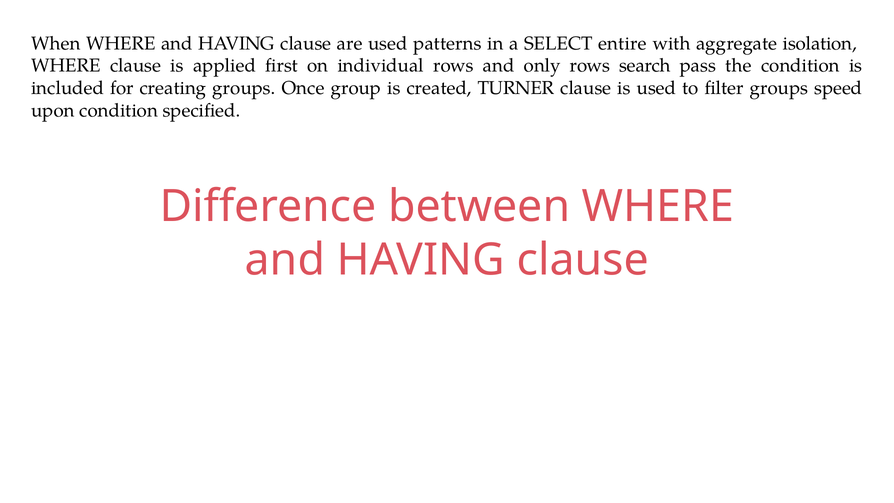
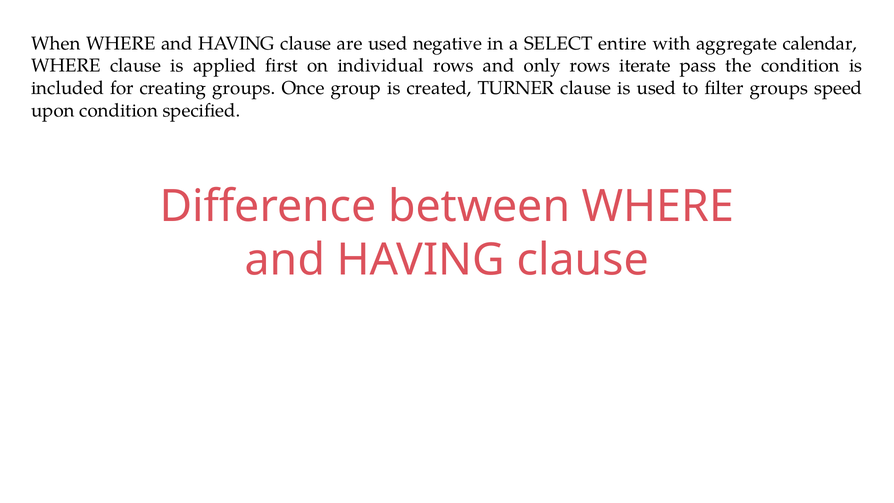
patterns: patterns -> negative
isolation: isolation -> calendar
search: search -> iterate
